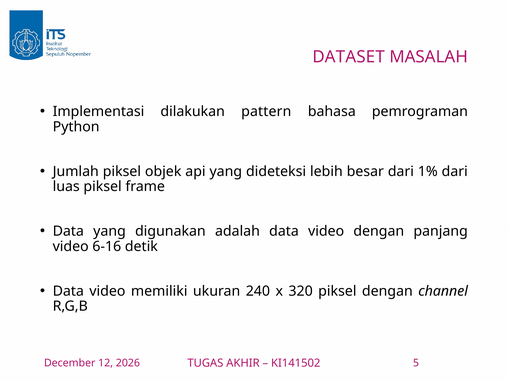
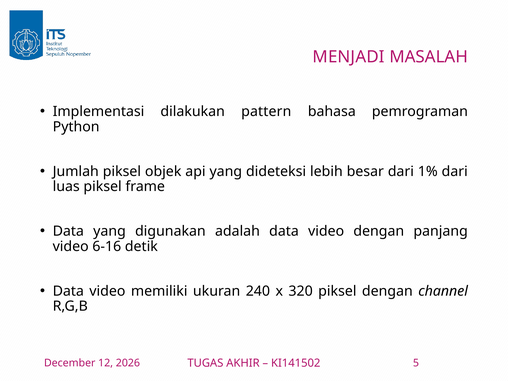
DATASET: DATASET -> MENJADI
